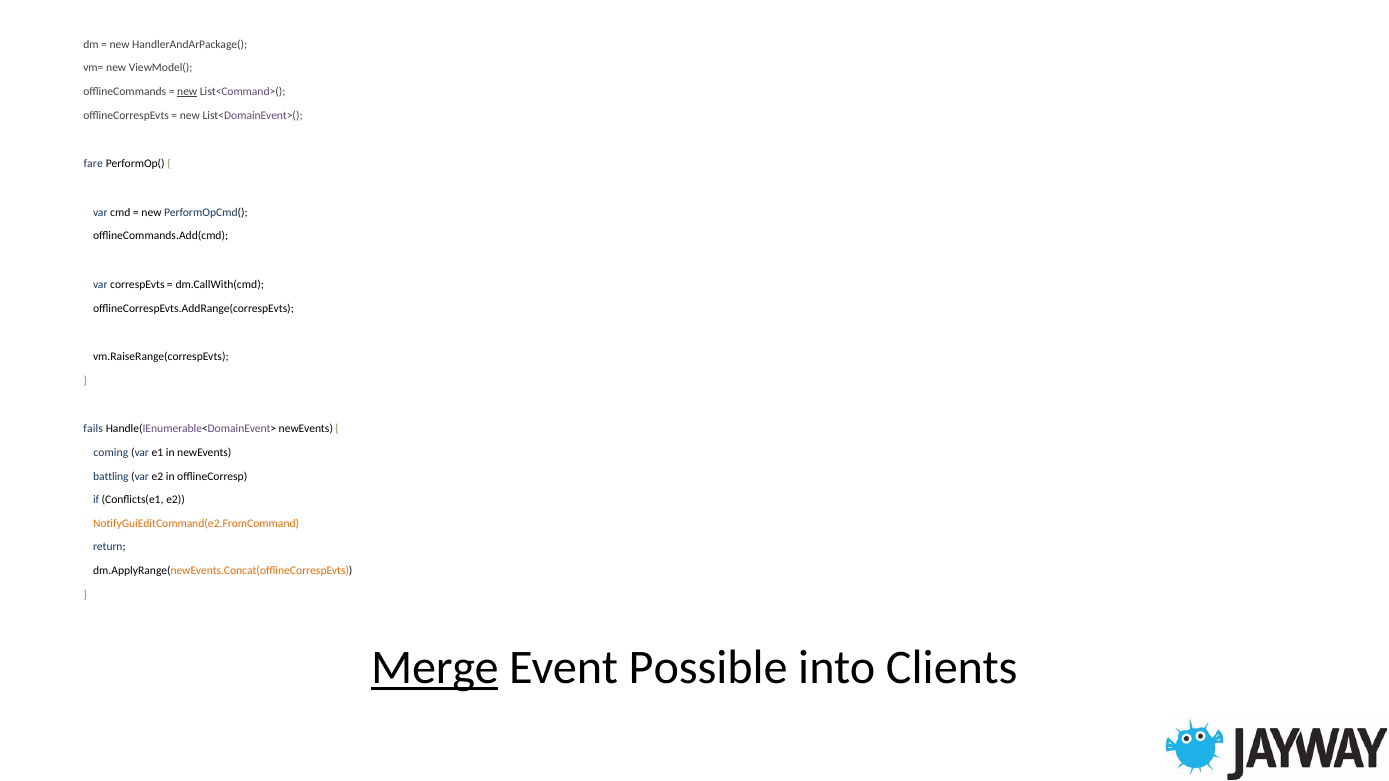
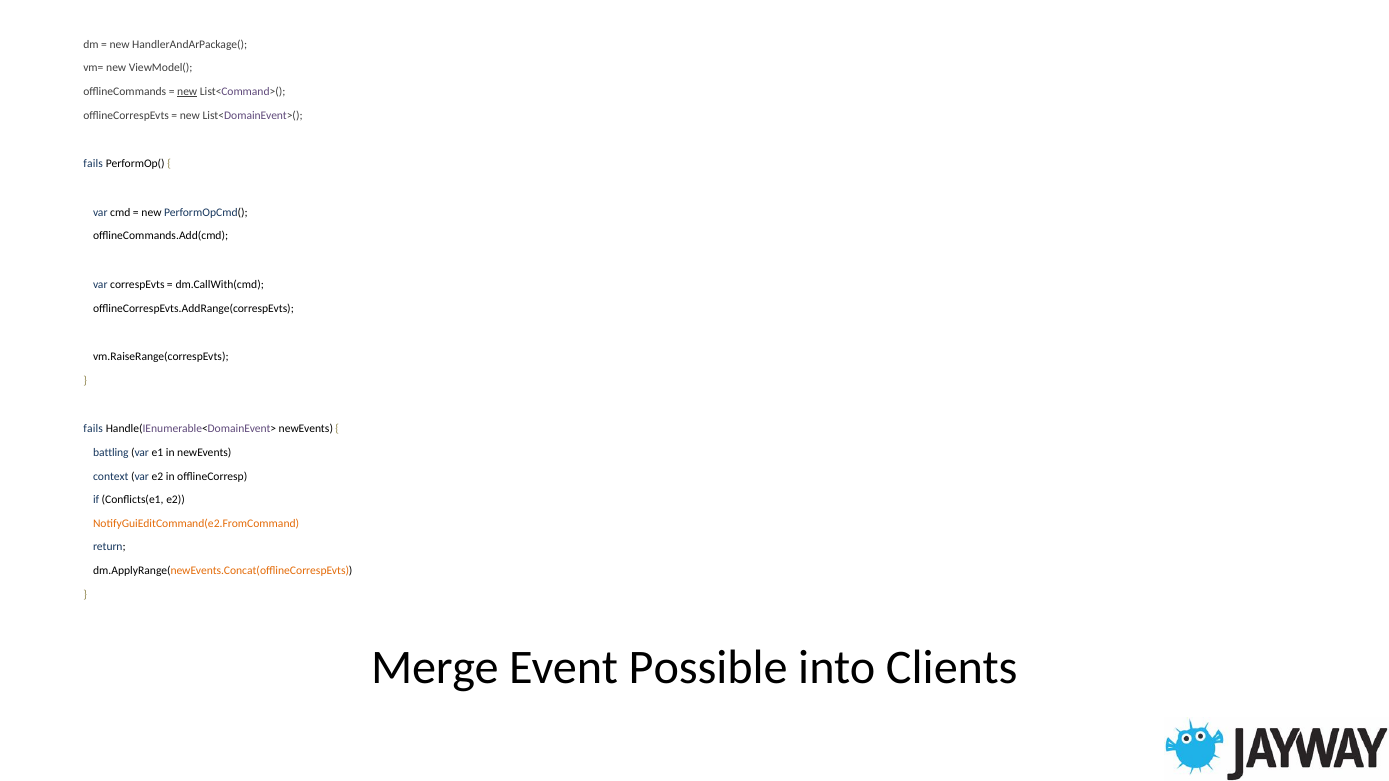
fare at (93, 164): fare -> fails
coming: coming -> battling
battling: battling -> context
Merge underline: present -> none
